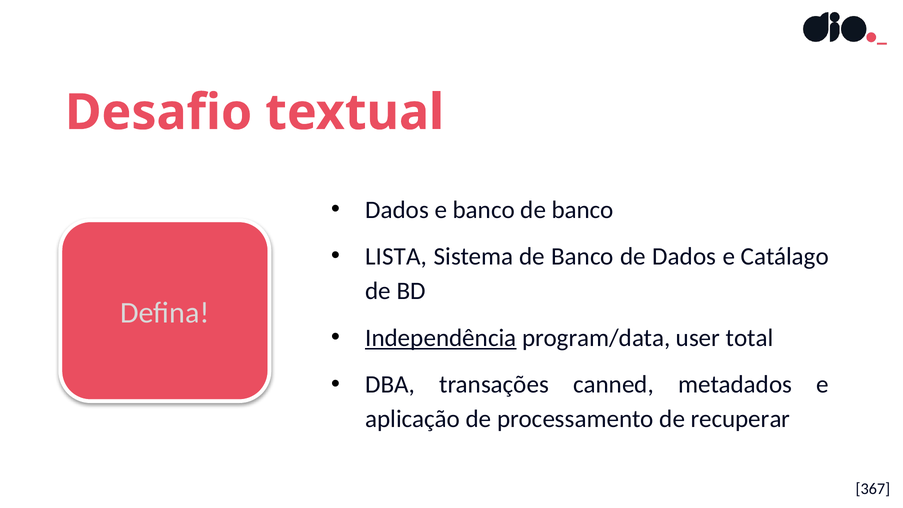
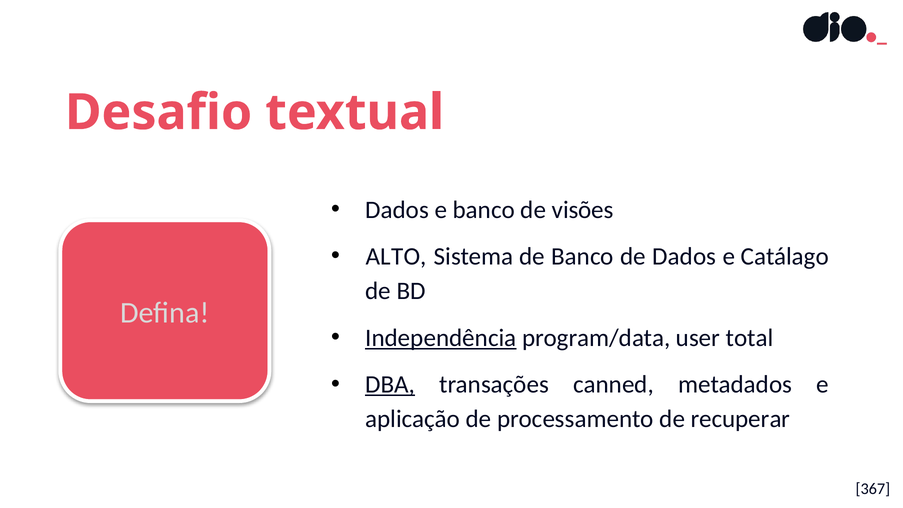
banco de banco: banco -> visões
LISTA: LISTA -> ALTO
DBA underline: none -> present
